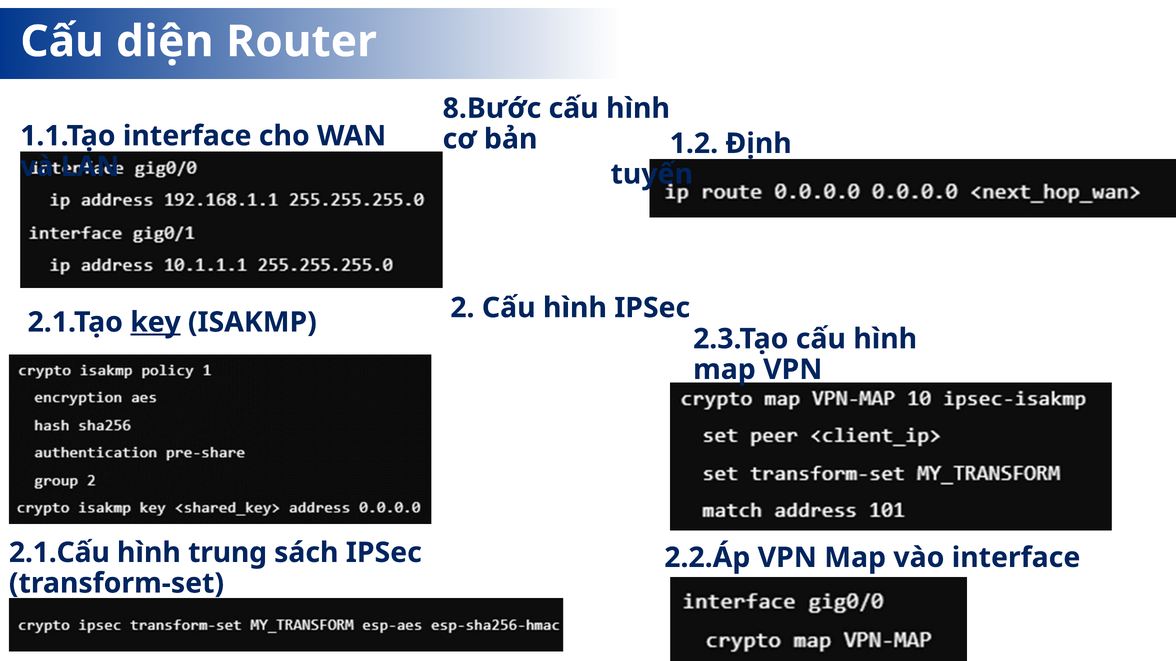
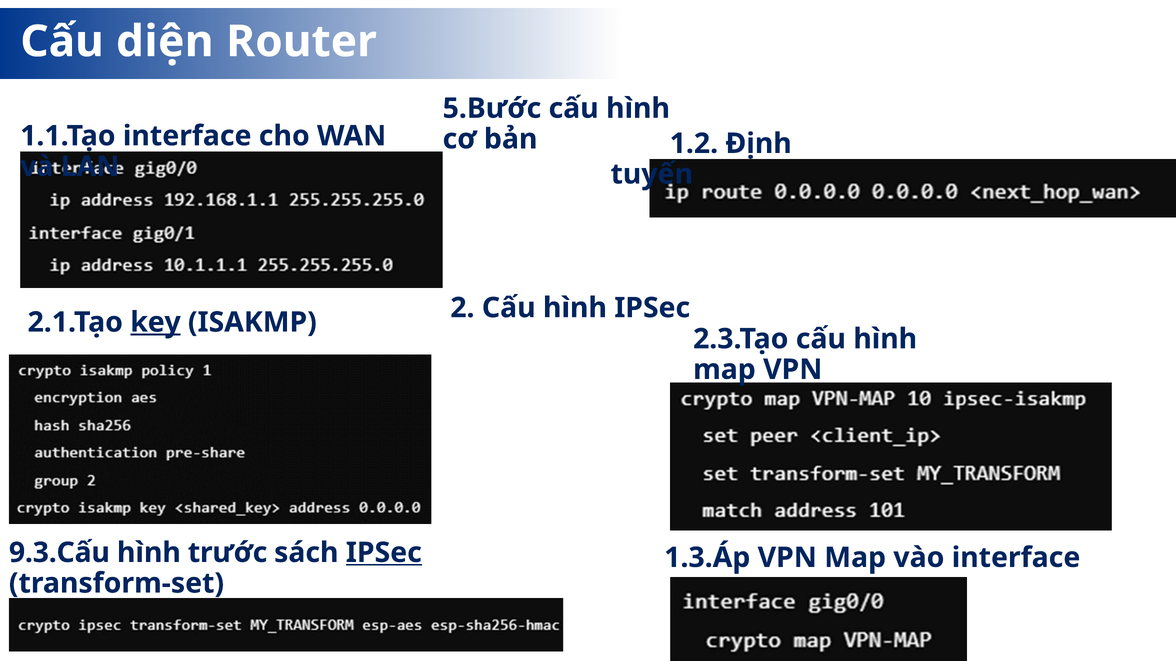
8.Bước: 8.Bước -> 5.Bước
2.1.Cấu: 2.1.Cấu -> 9.3.Cấu
trung: trung -> trước
IPSec at (384, 553) underline: none -> present
2.2.Áp: 2.2.Áp -> 1.3.Áp
